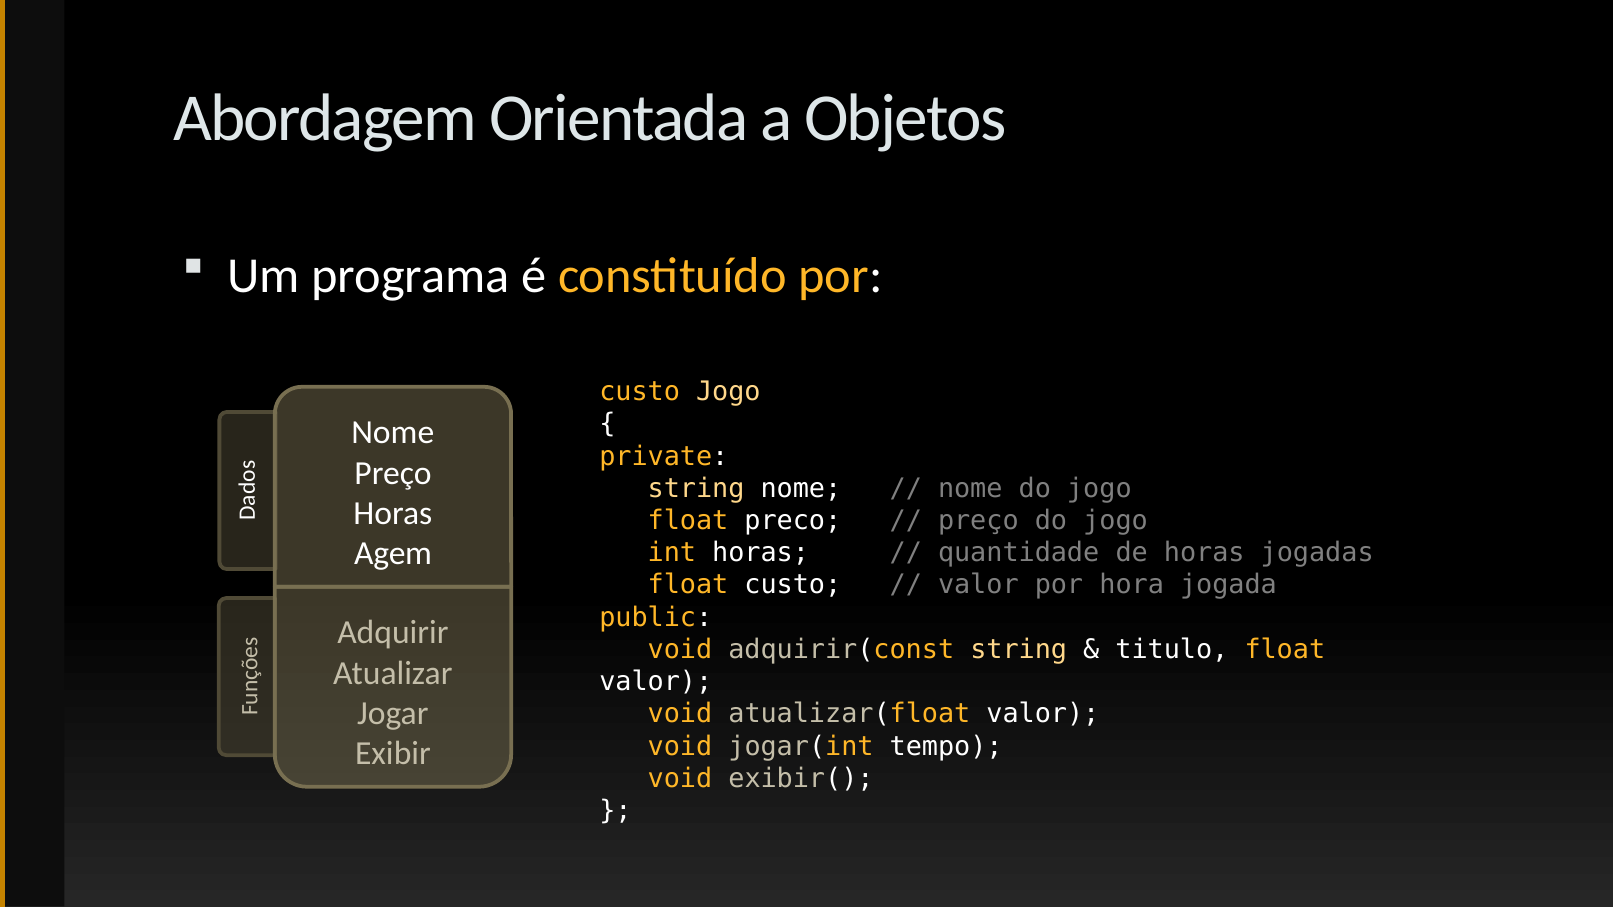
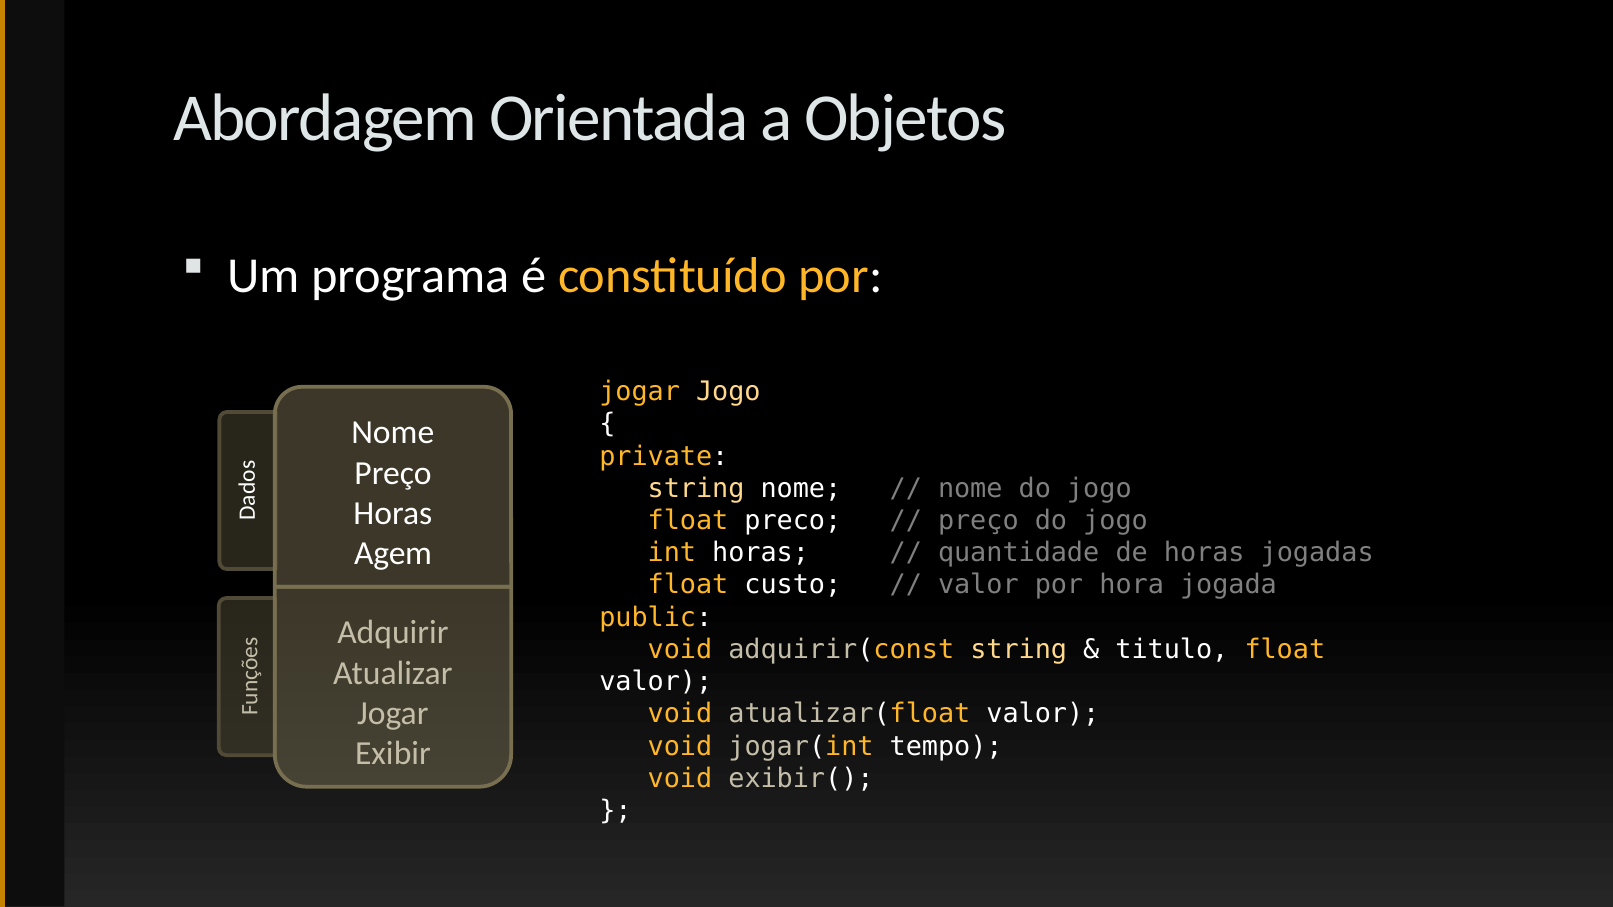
custo at (640, 392): custo -> jogar
